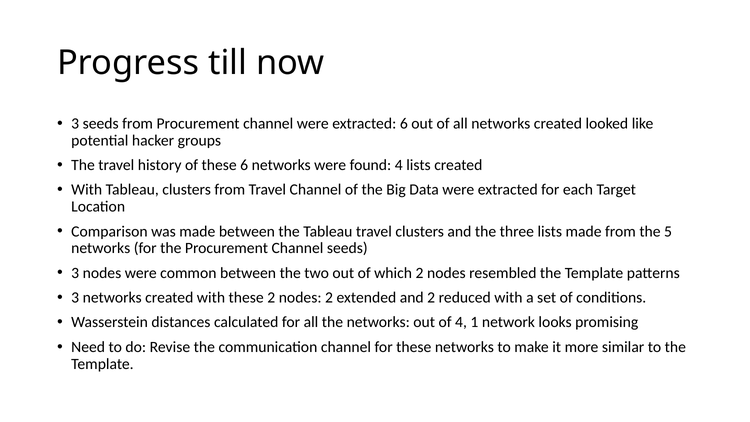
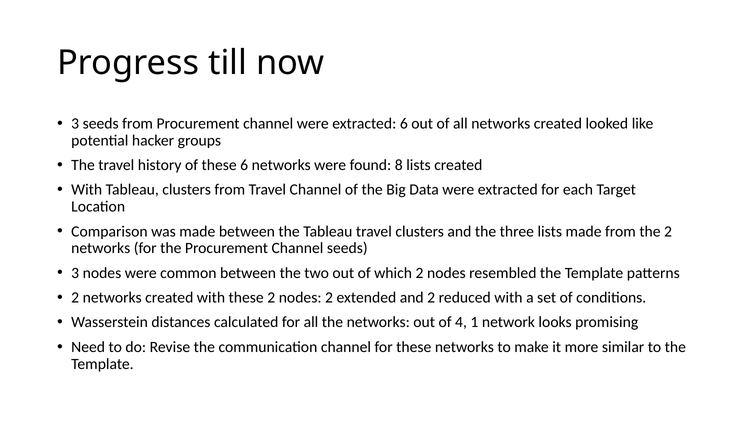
found 4: 4 -> 8
the 5: 5 -> 2
3 at (75, 298): 3 -> 2
